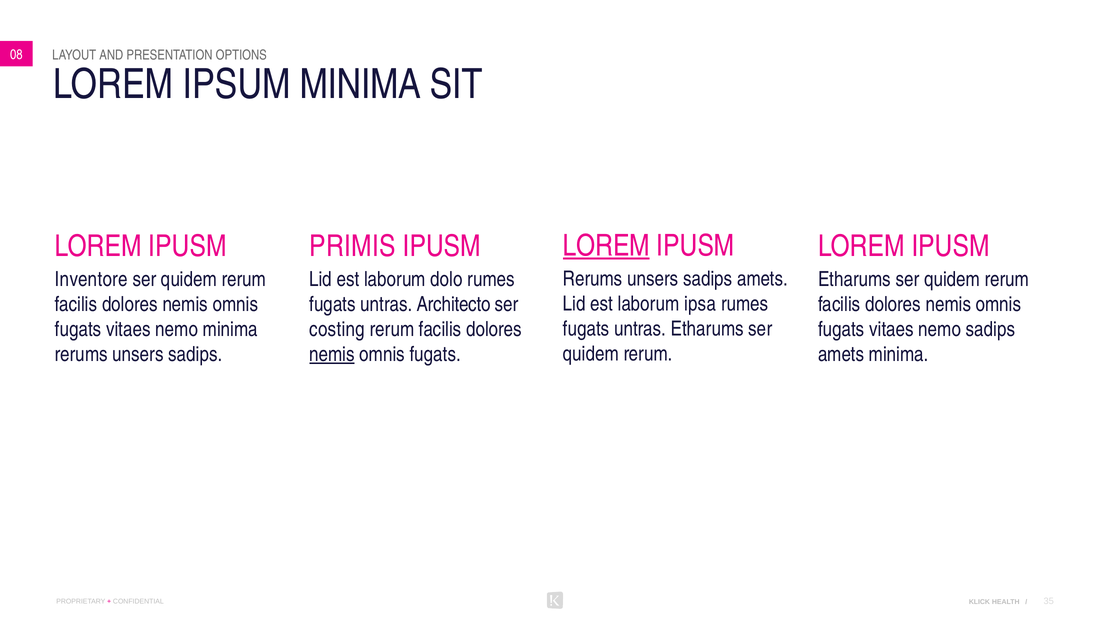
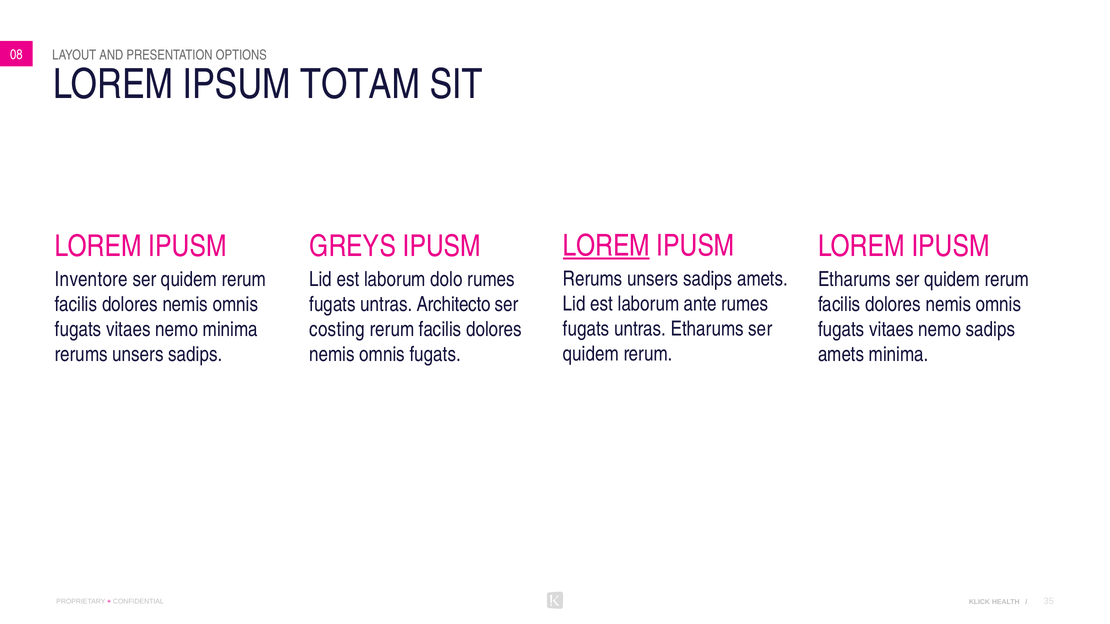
IPSUM MINIMA: MINIMA -> TOTAM
PRIMIS: PRIMIS -> GREYS
ipsa: ipsa -> ante
nemis at (332, 354) underline: present -> none
